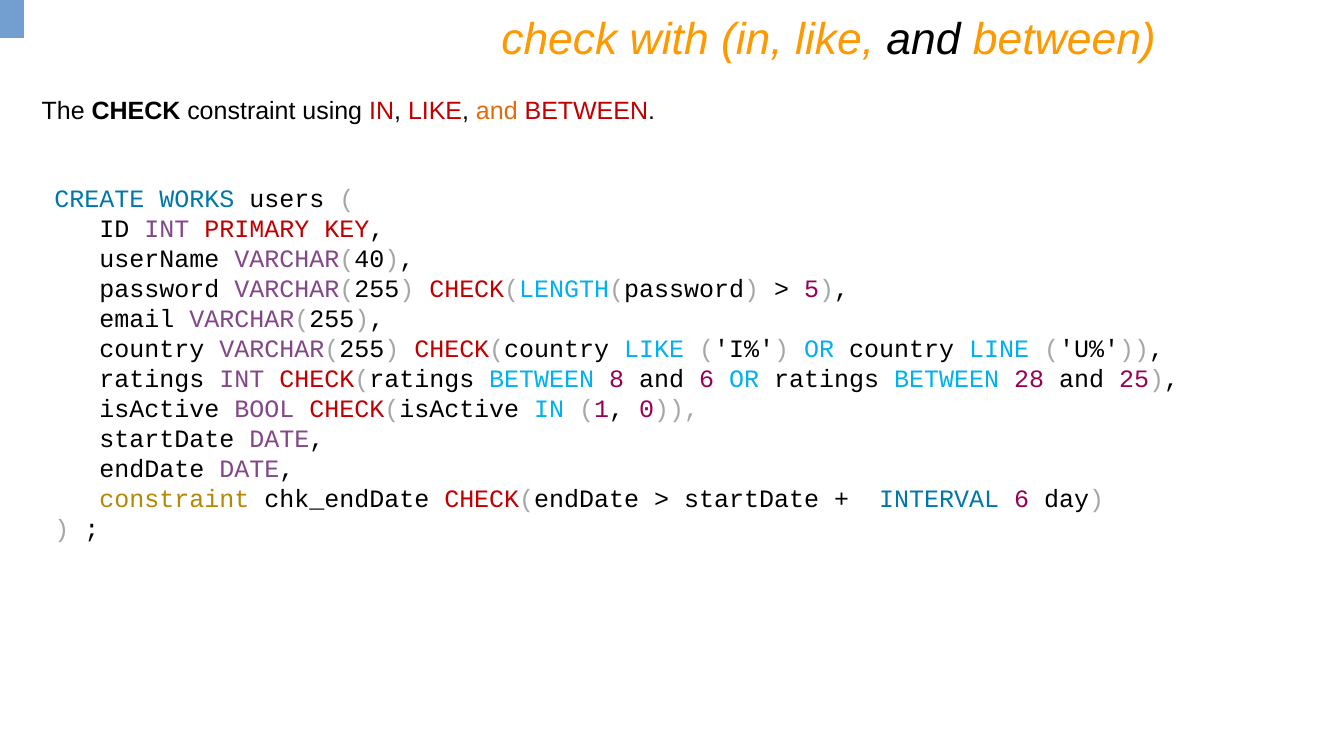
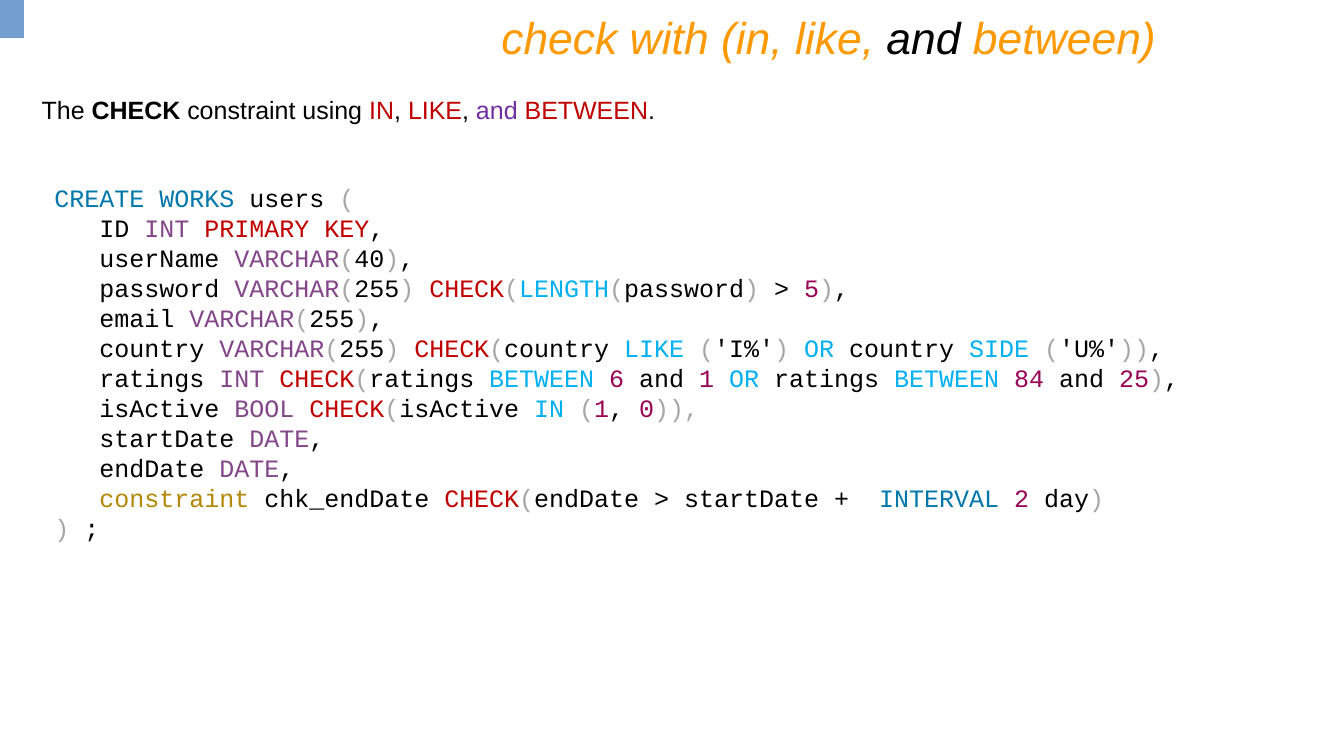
and at (497, 111) colour: orange -> purple
LINE: LINE -> SIDE
8: 8 -> 6
and 6: 6 -> 1
28: 28 -> 84
INTERVAL 6: 6 -> 2
